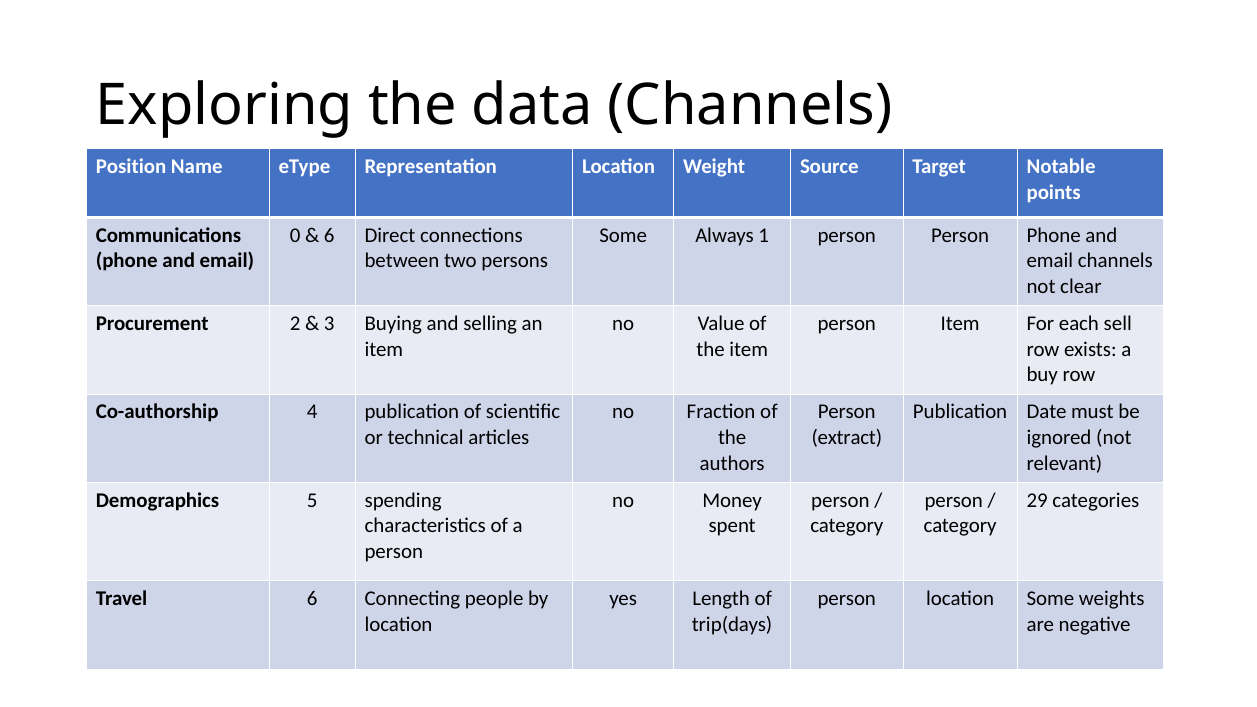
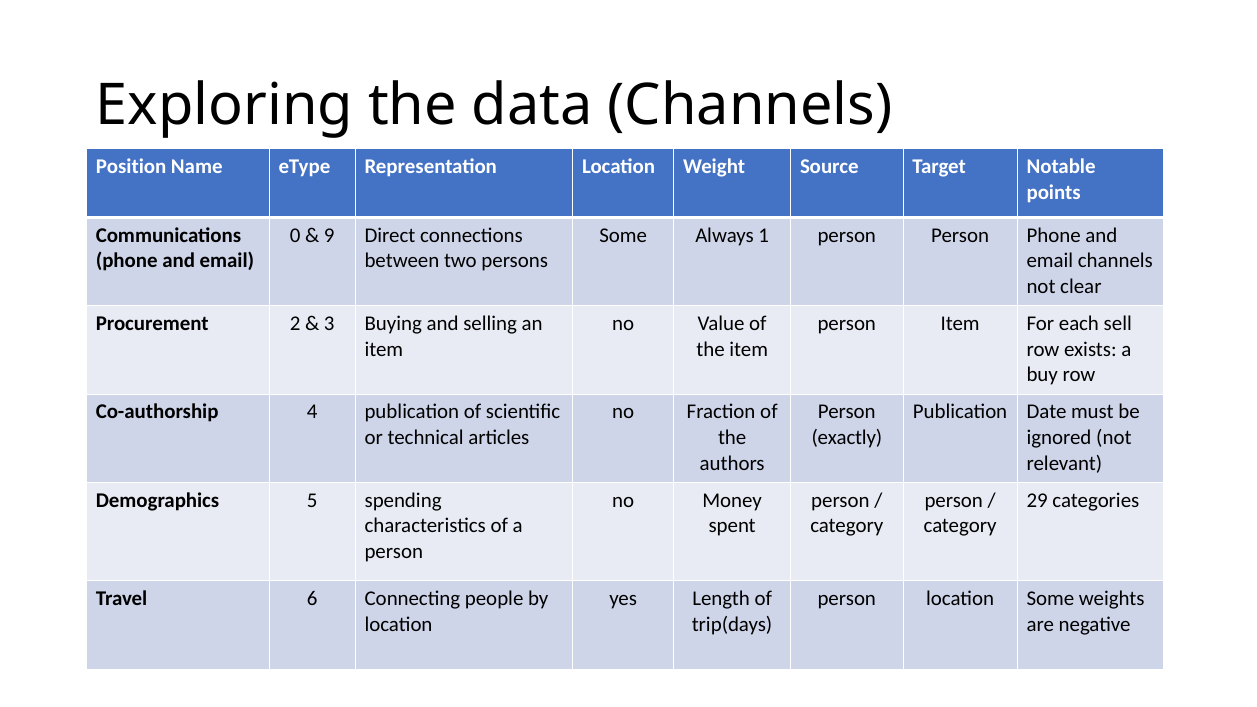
6 at (329, 235): 6 -> 9
extract: extract -> exactly
